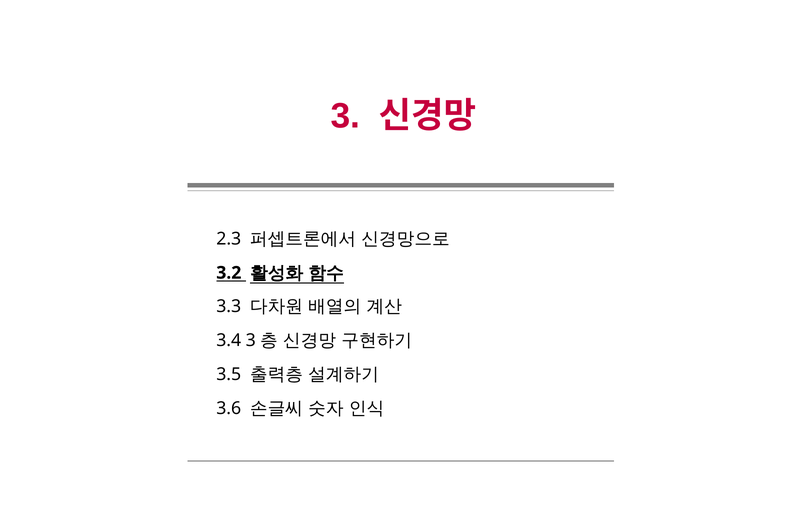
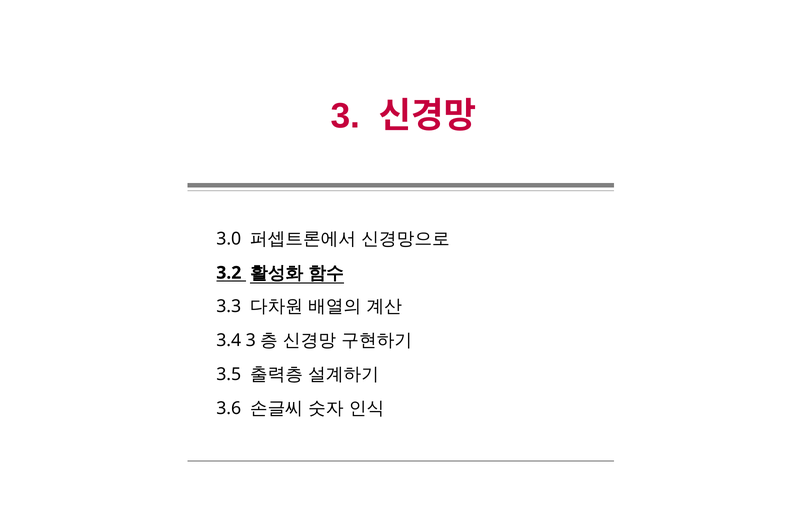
2.3: 2.3 -> 3.0
